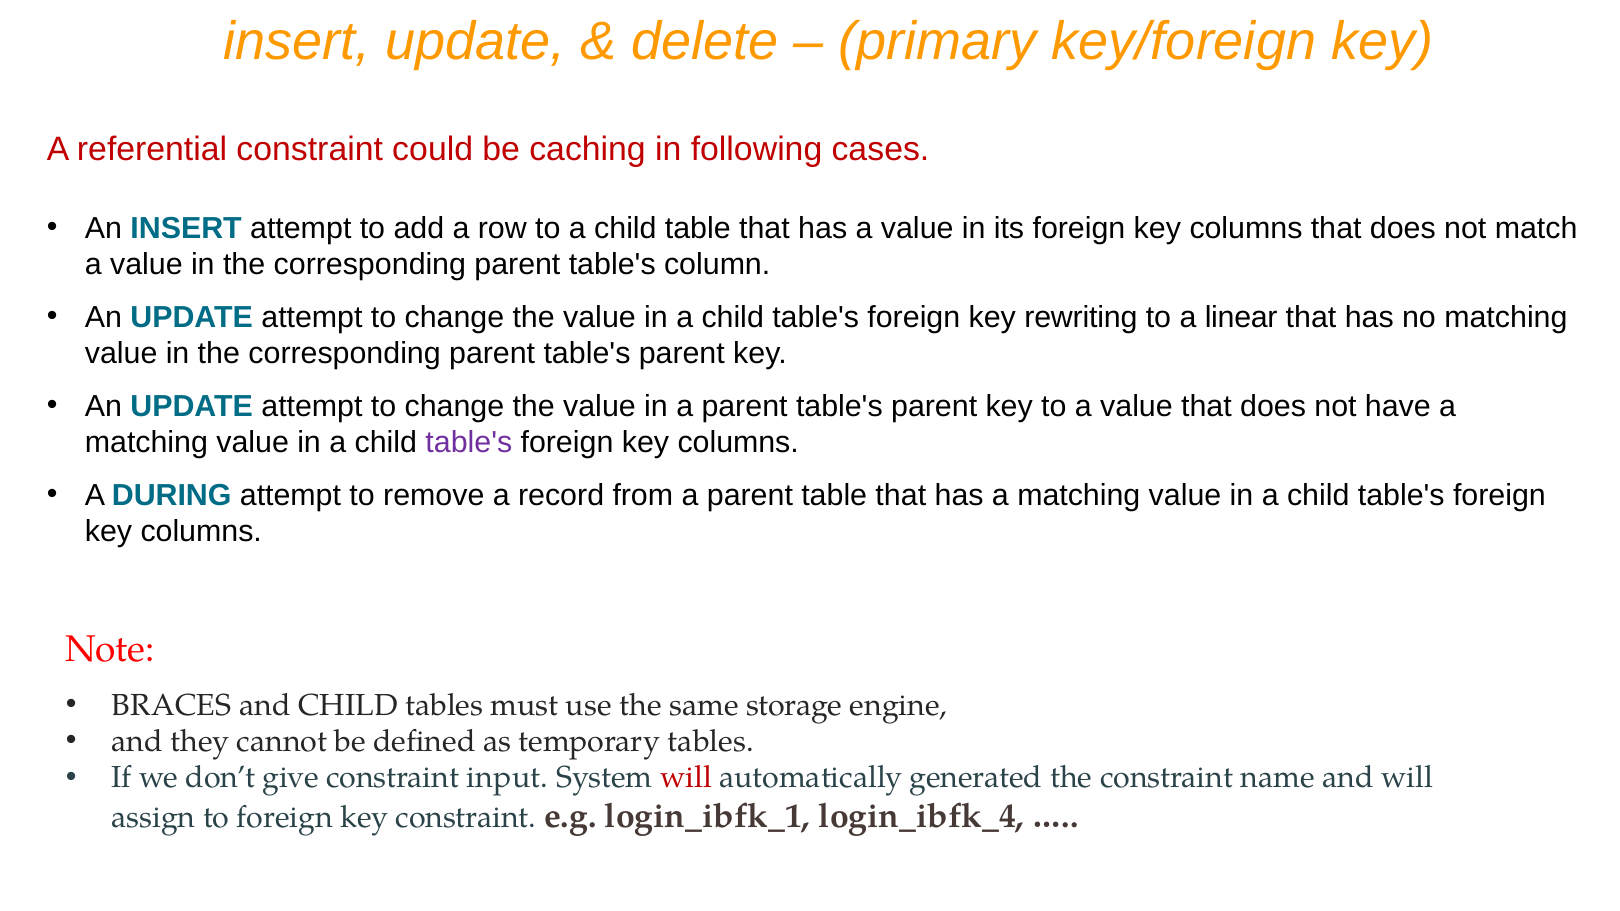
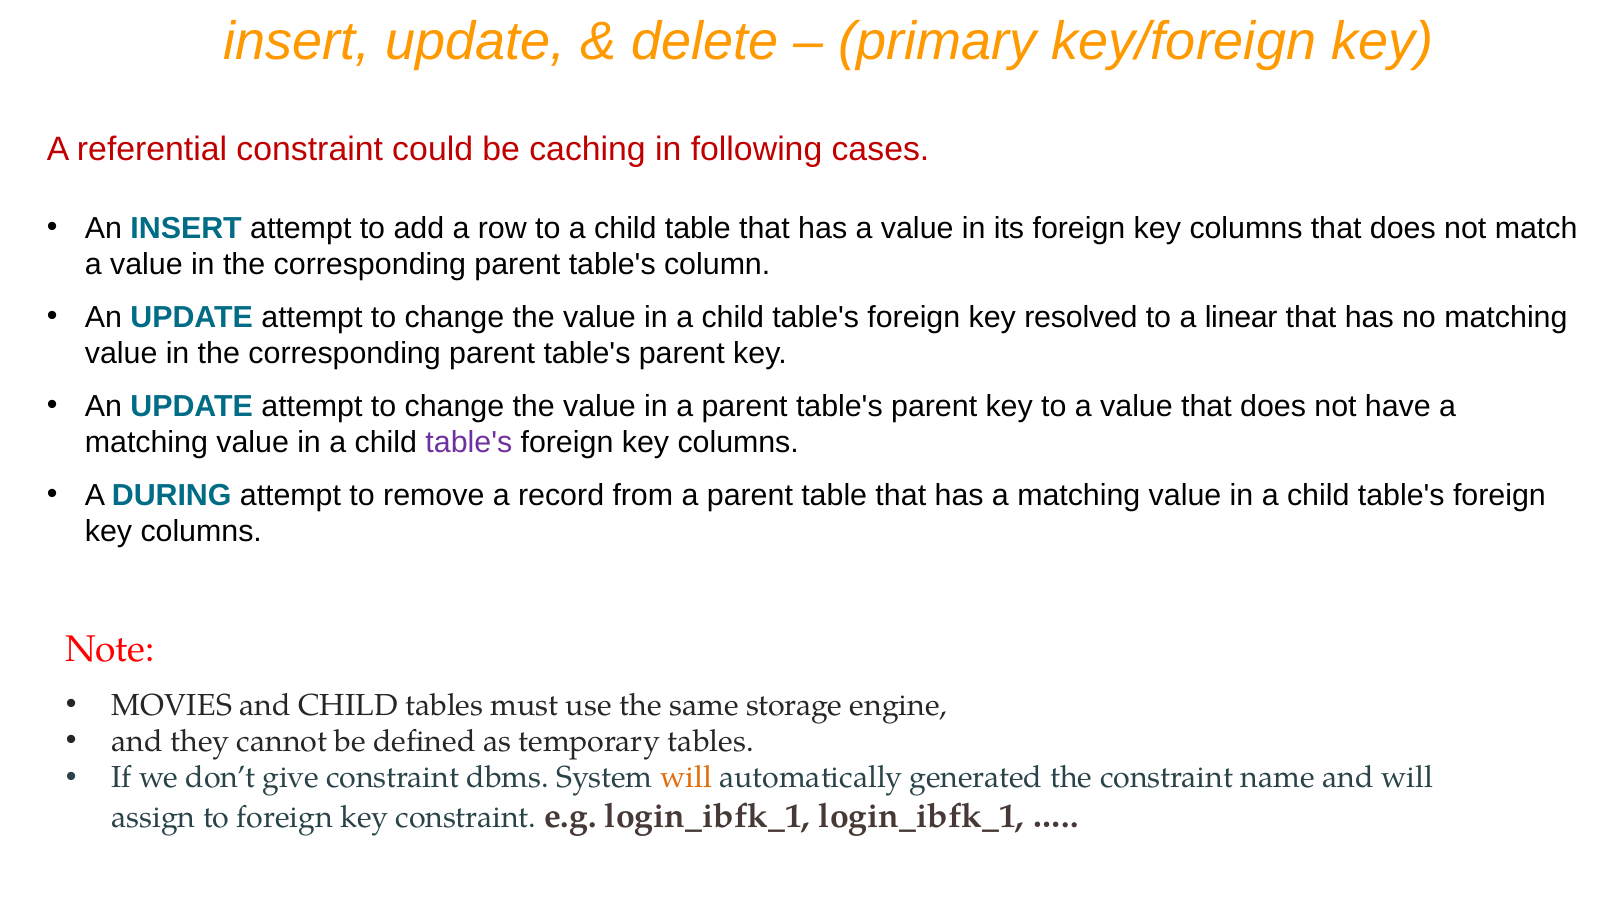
rewriting: rewriting -> resolved
BRACES: BRACES -> MOVIES
input: input -> dbms
will at (686, 778) colour: red -> orange
login_ibfk_1 login_ibfk_4: login_ibfk_4 -> login_ibfk_1
